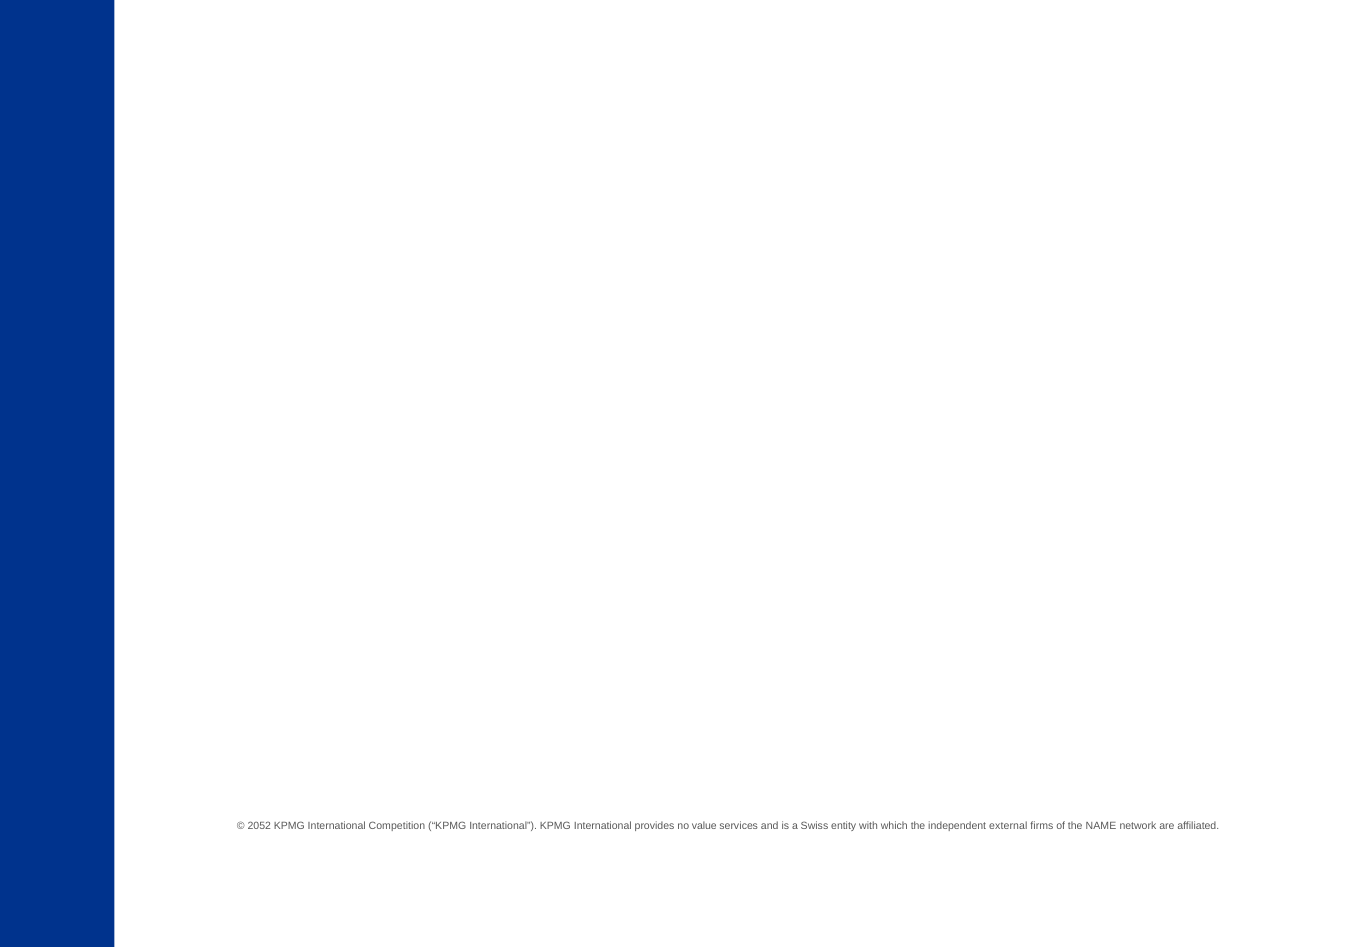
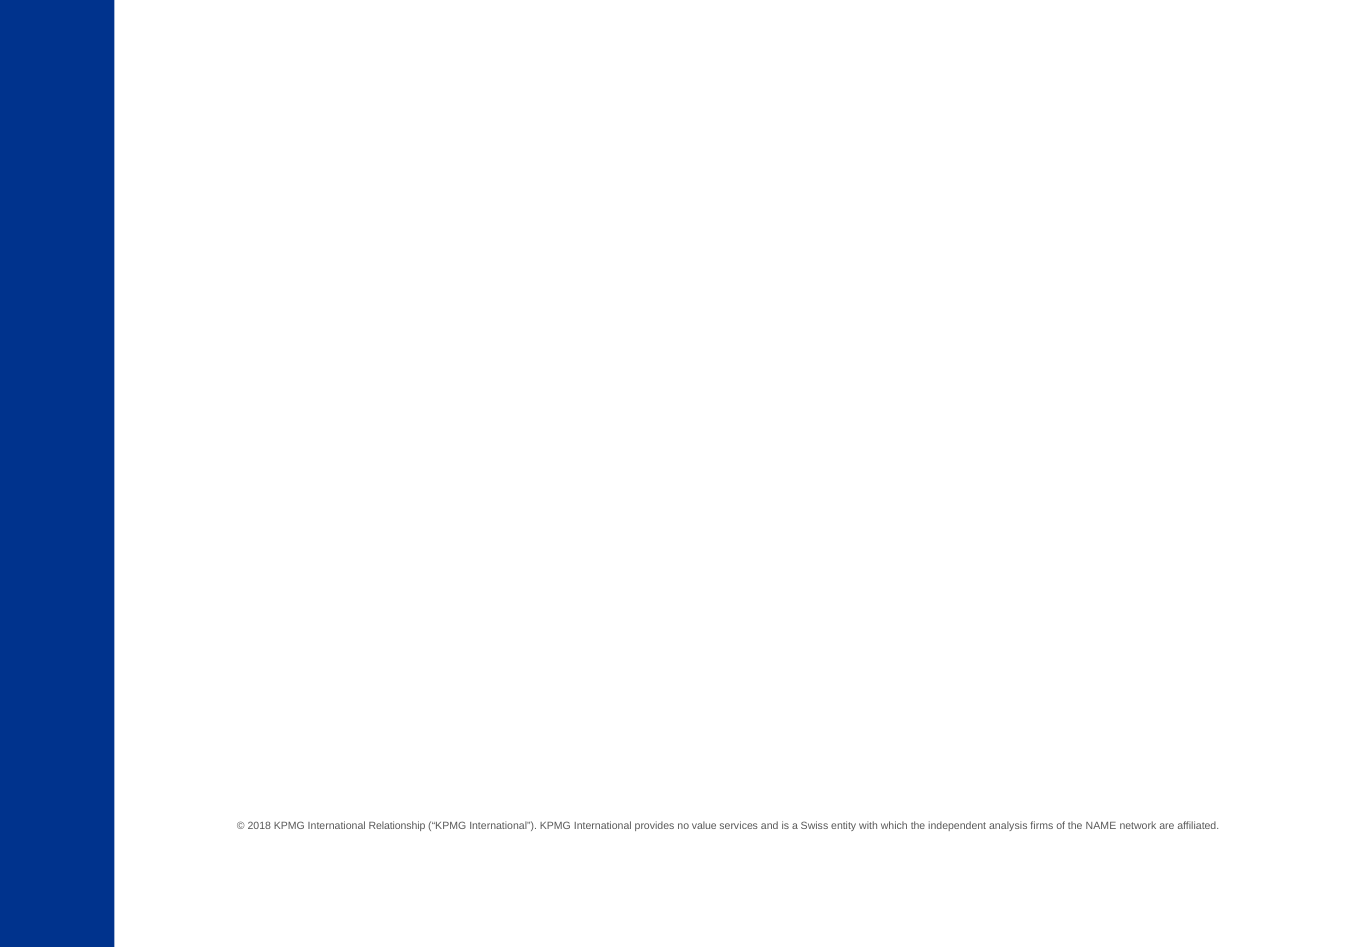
2052: 2052 -> 2018
Competition: Competition -> Relationship
external: external -> analysis
